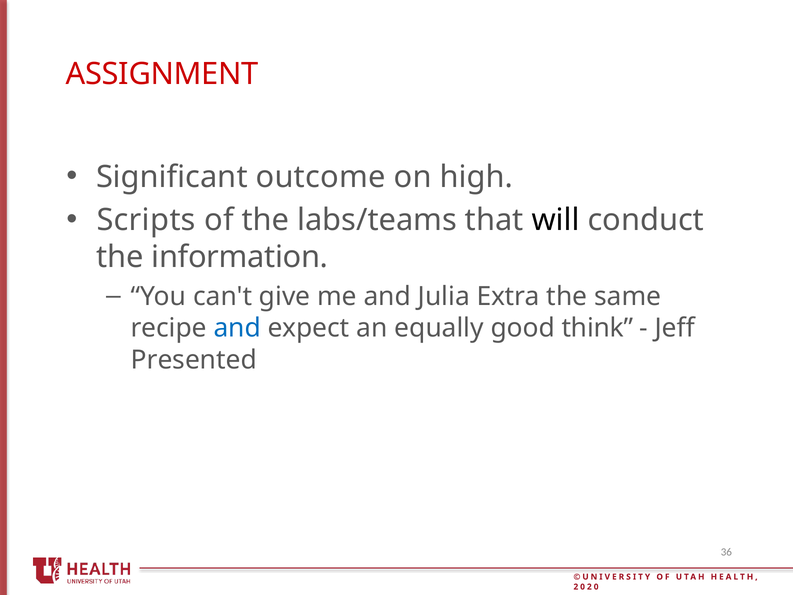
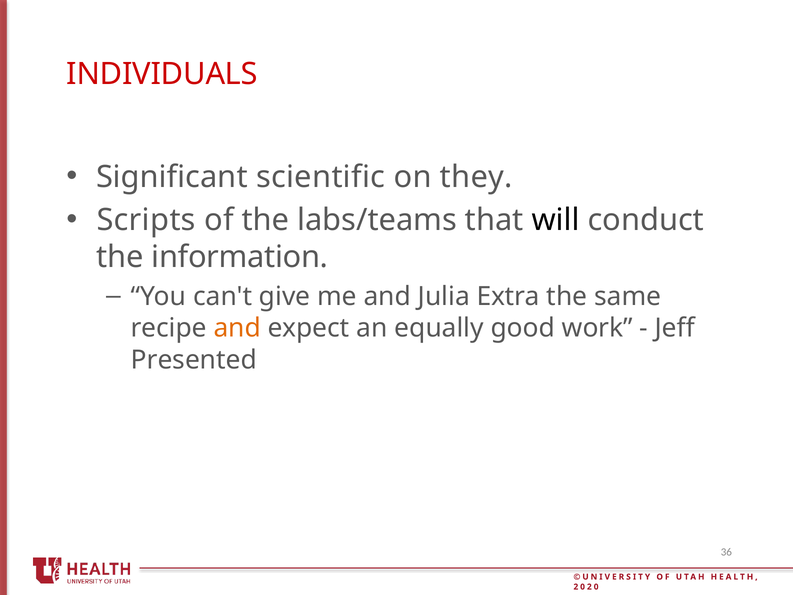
ASSIGNMENT: ASSIGNMENT -> INDIVIDUALS
outcome: outcome -> scientific
high: high -> they
and at (237, 328) colour: blue -> orange
think: think -> work
